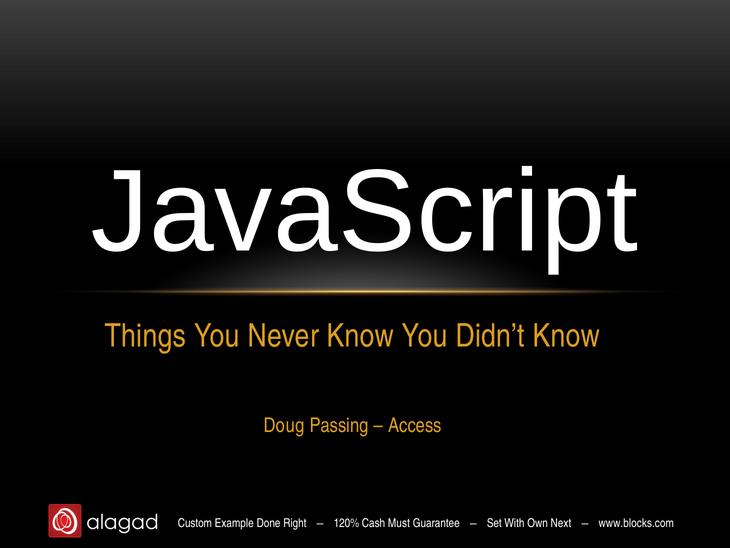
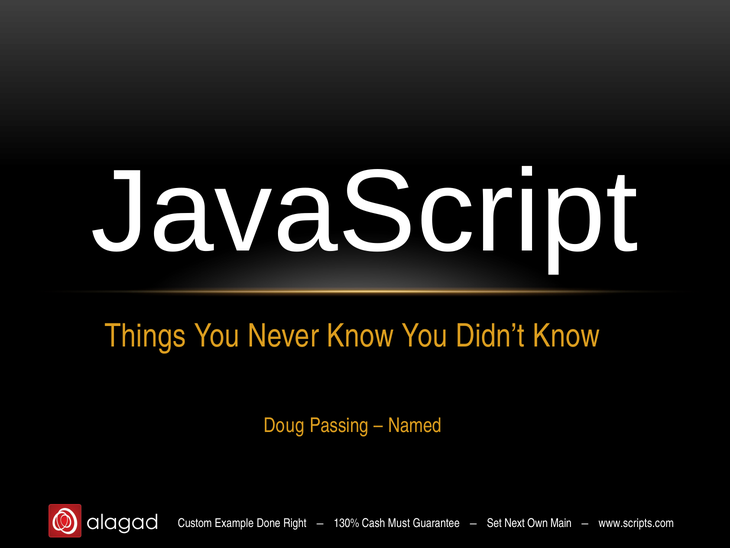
Access: Access -> Named
120%: 120% -> 130%
With: With -> Next
Next: Next -> Main
www.blocks.com: www.blocks.com -> www.scripts.com
